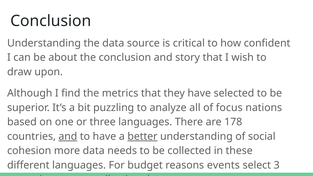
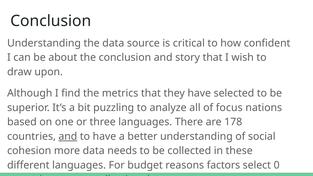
better underline: present -> none
events: events -> factors
3: 3 -> 0
